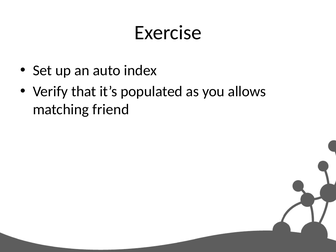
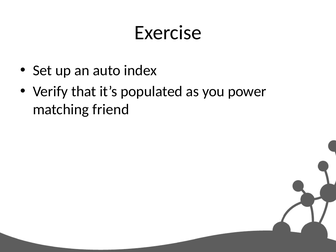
allows: allows -> power
